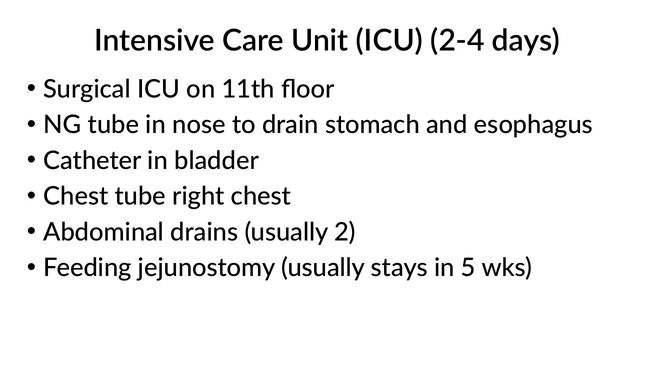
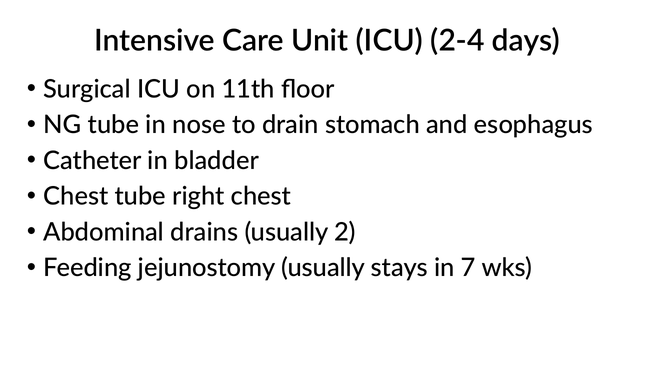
5: 5 -> 7
